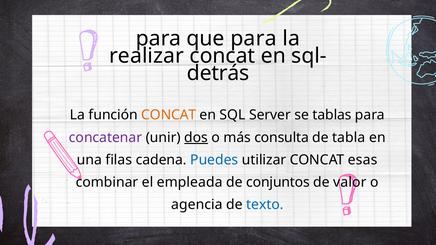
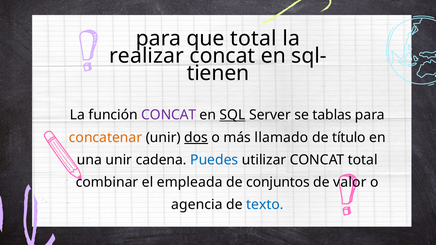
que para: para -> total
detrás: detrás -> tienen
CONCAT at (169, 115) colour: orange -> purple
SQL underline: none -> present
concatenar colour: purple -> orange
consulta: consulta -> llamado
tabla: tabla -> título
una filas: filas -> unir
CONCAT esas: esas -> total
